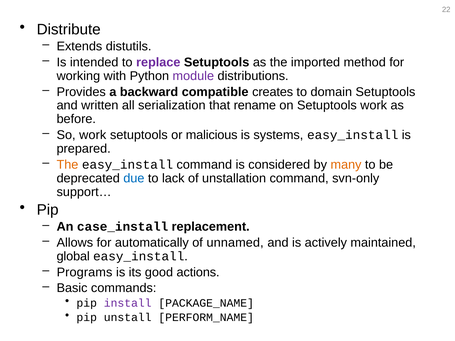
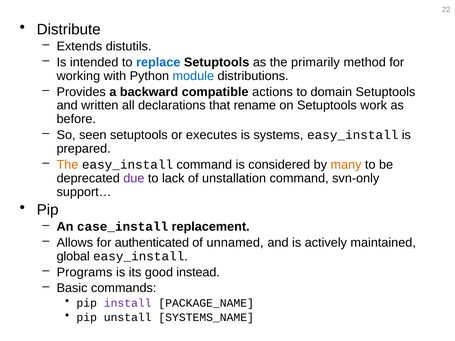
replace colour: purple -> blue
imported: imported -> primarily
module colour: purple -> blue
creates: creates -> actions
serialization: serialization -> declarations
So work: work -> seen
malicious: malicious -> executes
due colour: blue -> purple
automatically: automatically -> authenticated
actions: actions -> instead
PERFORM_NAME: PERFORM_NAME -> SYSTEMS_NAME
